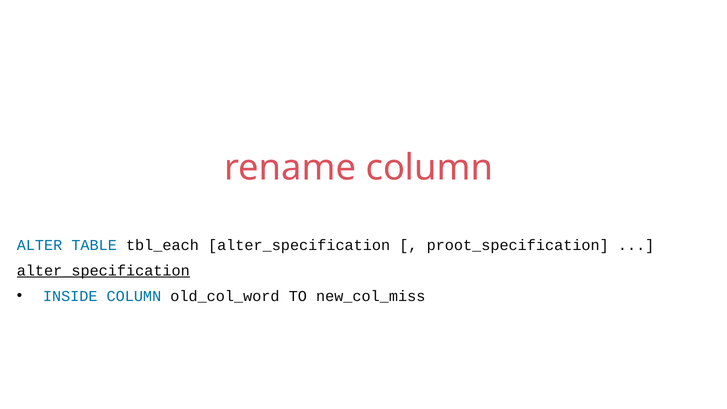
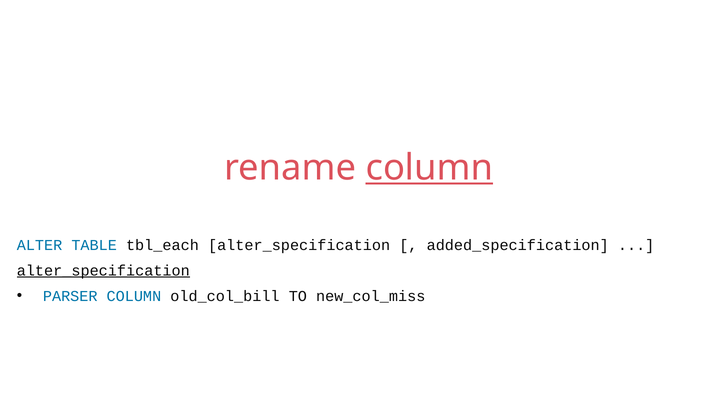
column at (429, 168) underline: none -> present
proot_specification: proot_specification -> added_specification
INSIDE: INSIDE -> PARSER
old_col_word: old_col_word -> old_col_bill
